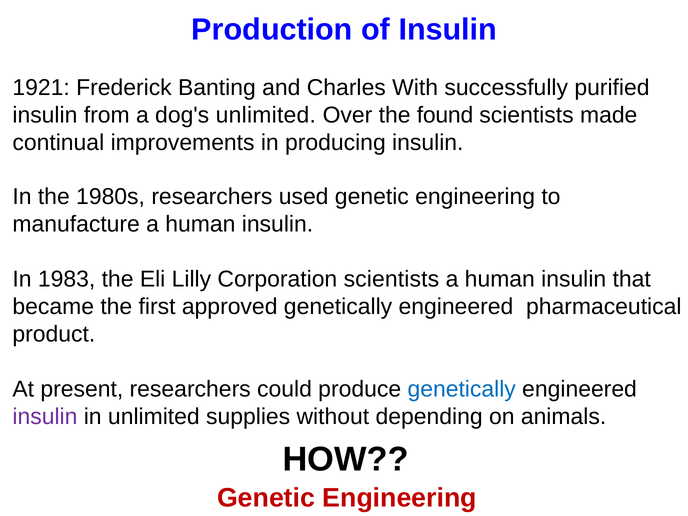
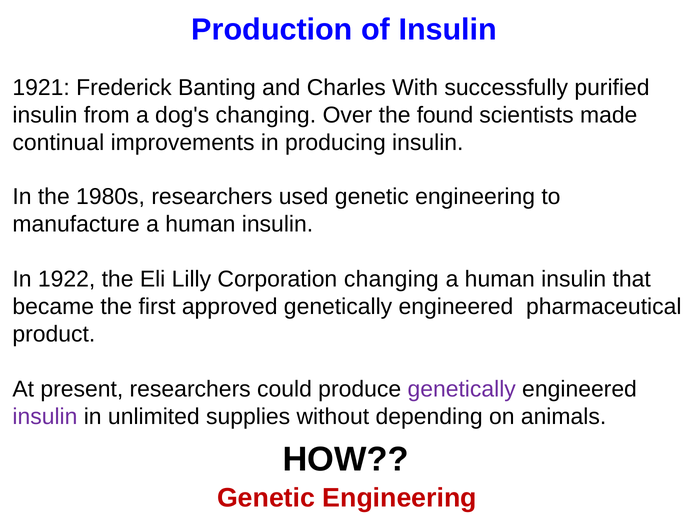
dog's unlimited: unlimited -> changing
1983: 1983 -> 1922
Corporation scientists: scientists -> changing
genetically at (462, 389) colour: blue -> purple
